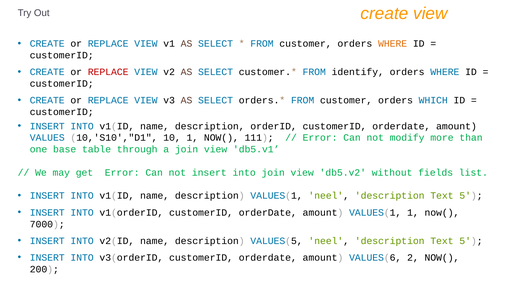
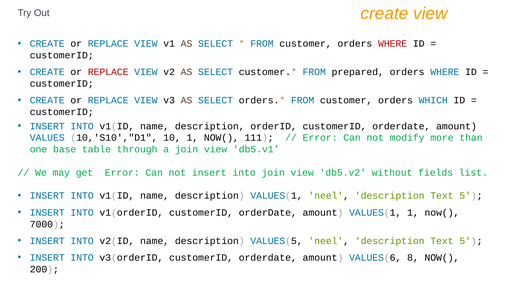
WHERE at (393, 44) colour: orange -> red
identify: identify -> prepared
2: 2 -> 8
